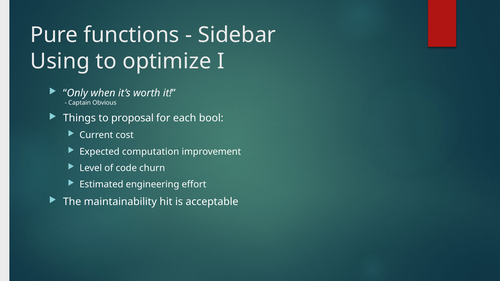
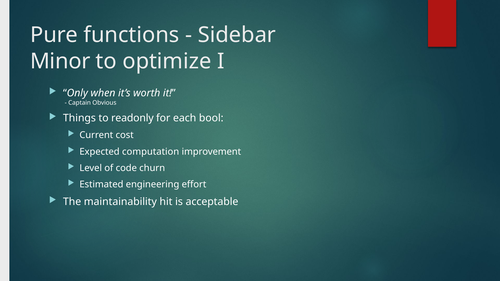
Using: Using -> Minor
proposal: proposal -> readonly
